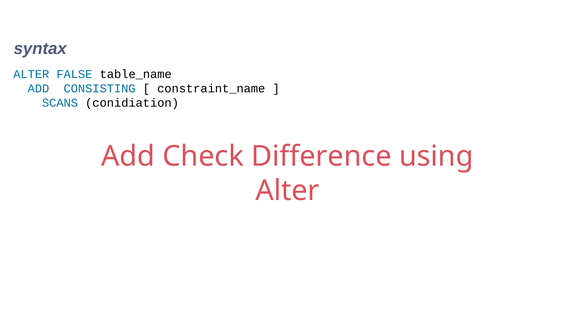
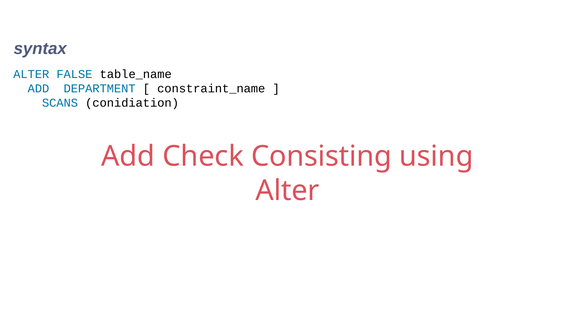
CONSISTING: CONSISTING -> DEPARTMENT
Difference: Difference -> Consisting
